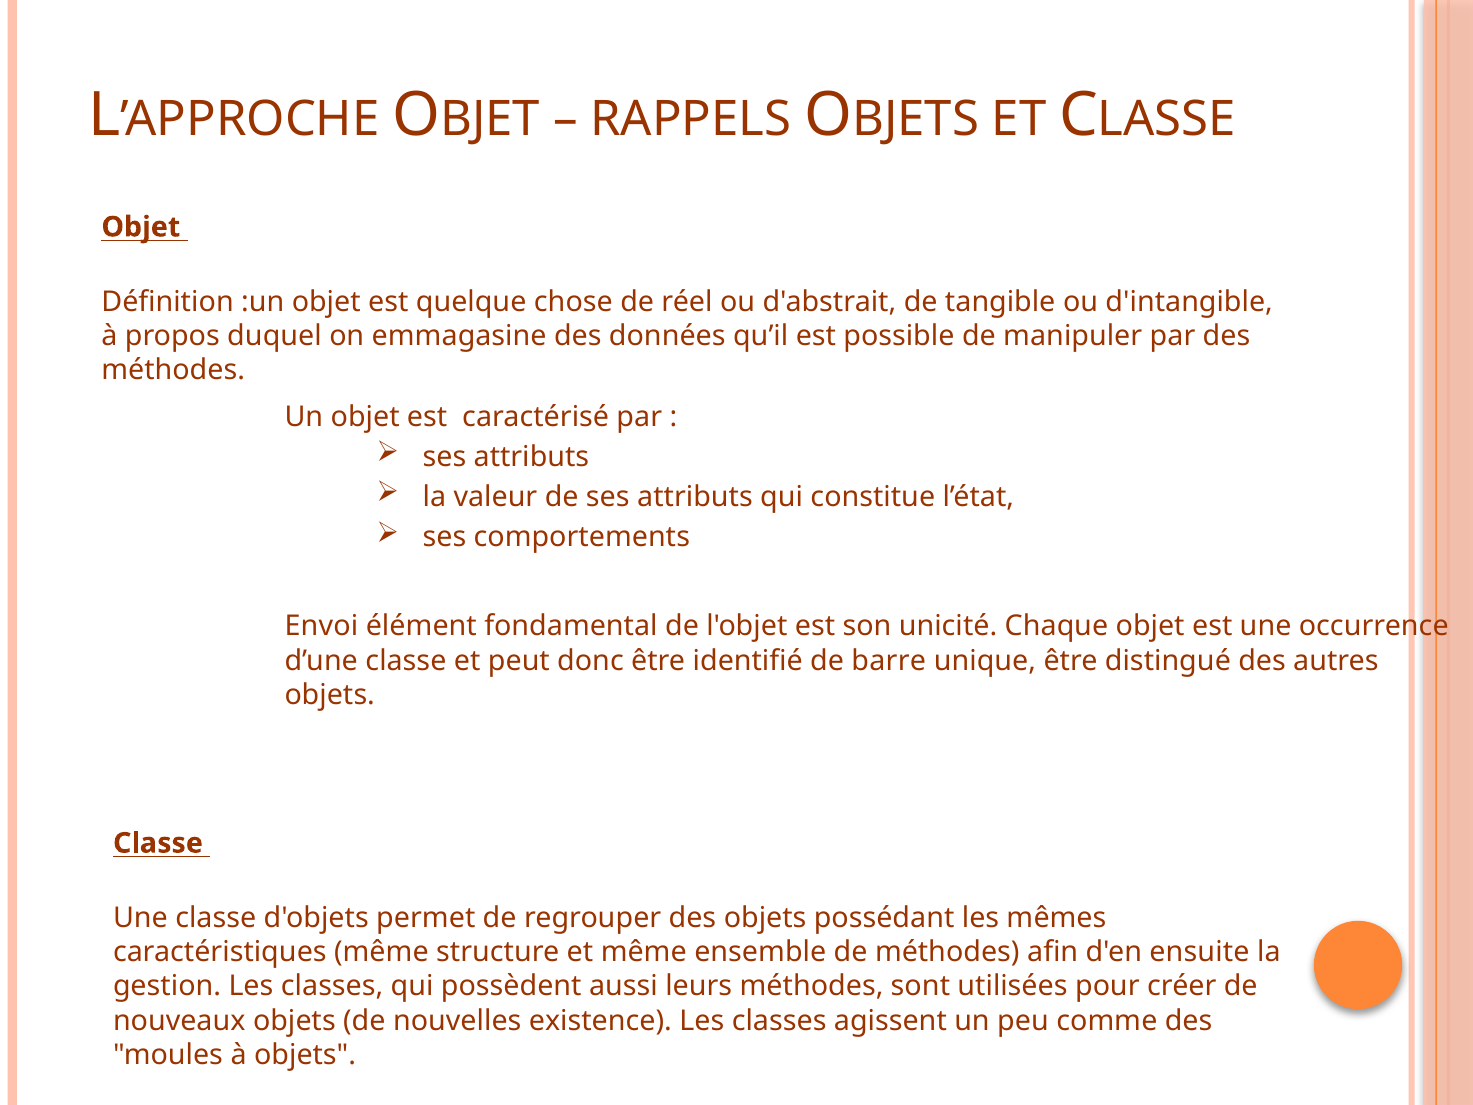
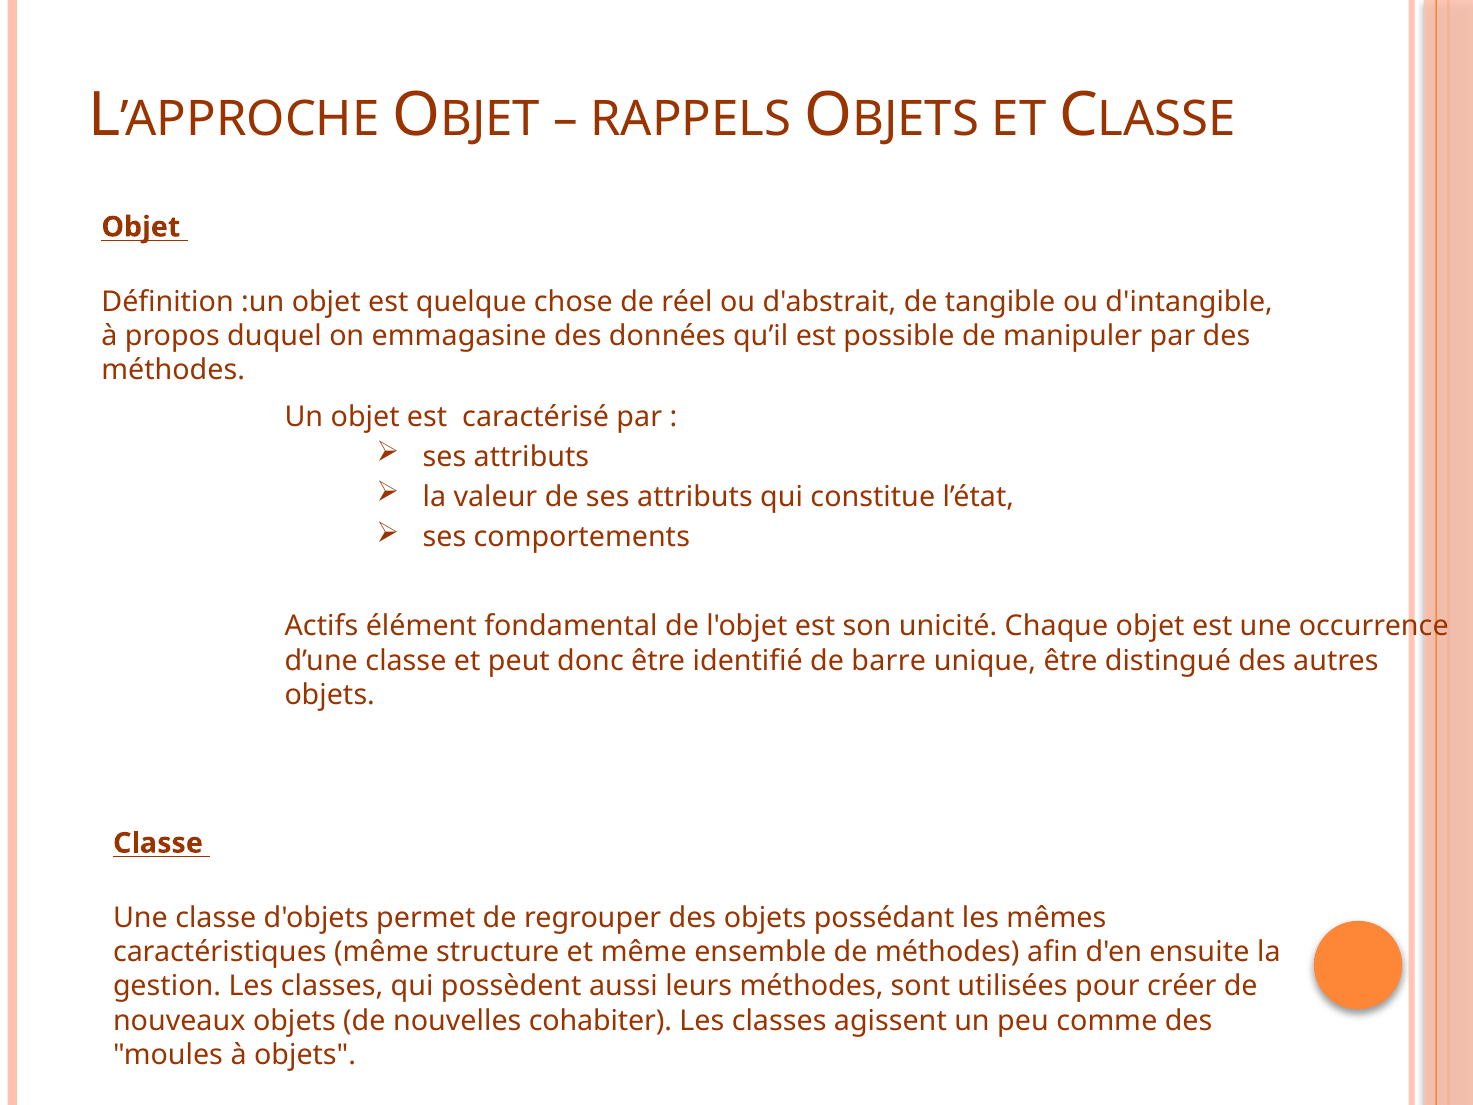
Envoi: Envoi -> Actifs
existence: existence -> cohabiter
